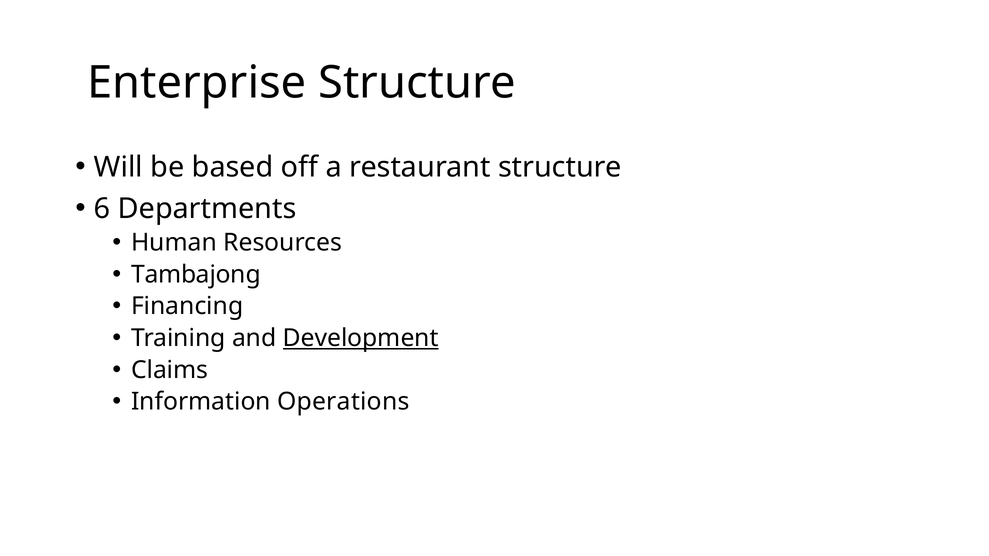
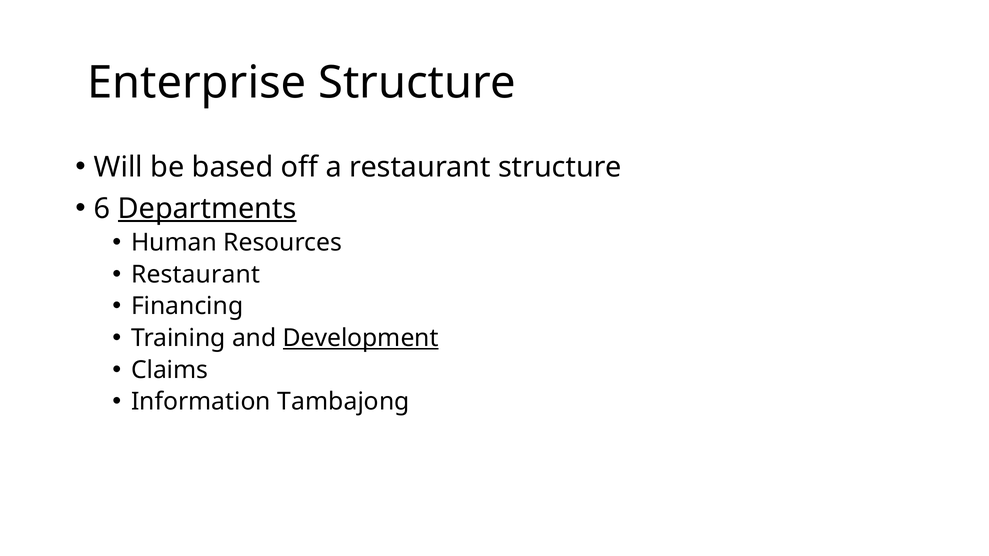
Departments underline: none -> present
Tambajong at (196, 275): Tambajong -> Restaurant
Operations: Operations -> Tambajong
